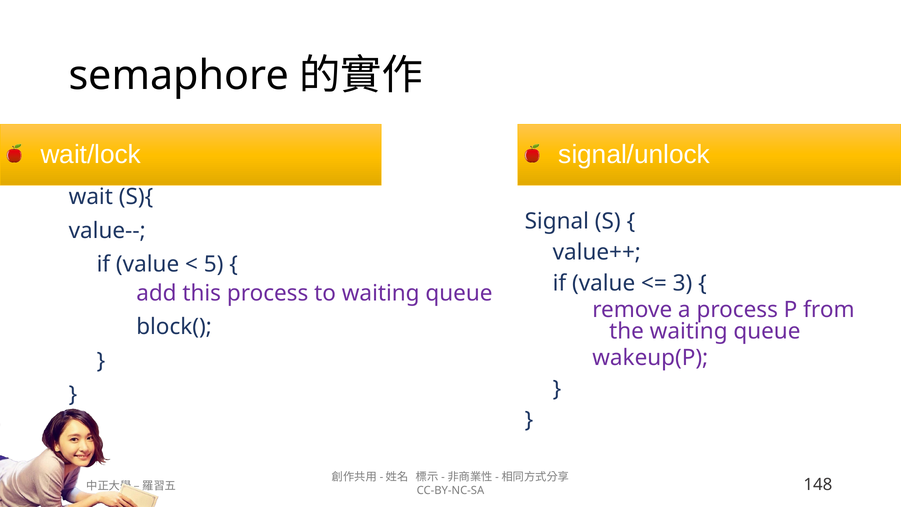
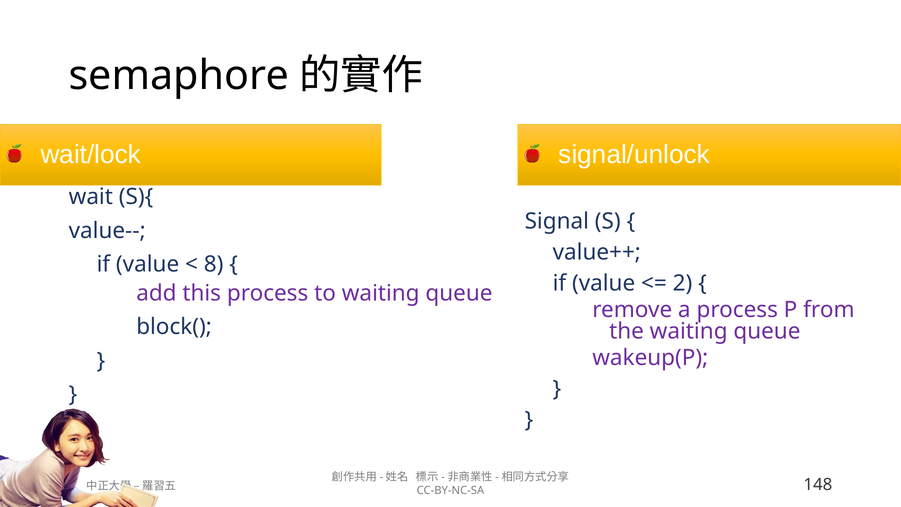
5: 5 -> 8
3: 3 -> 2
